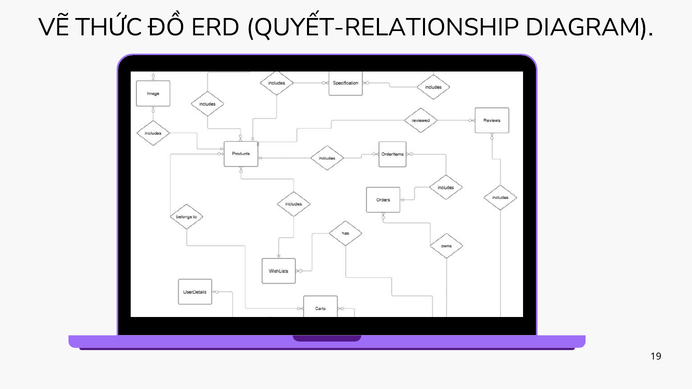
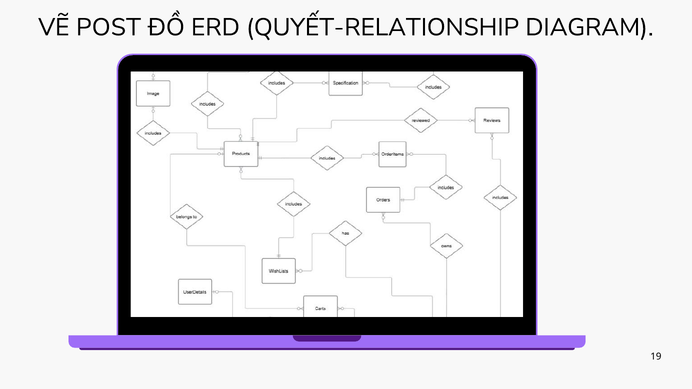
THỨC: THỨC -> POST
